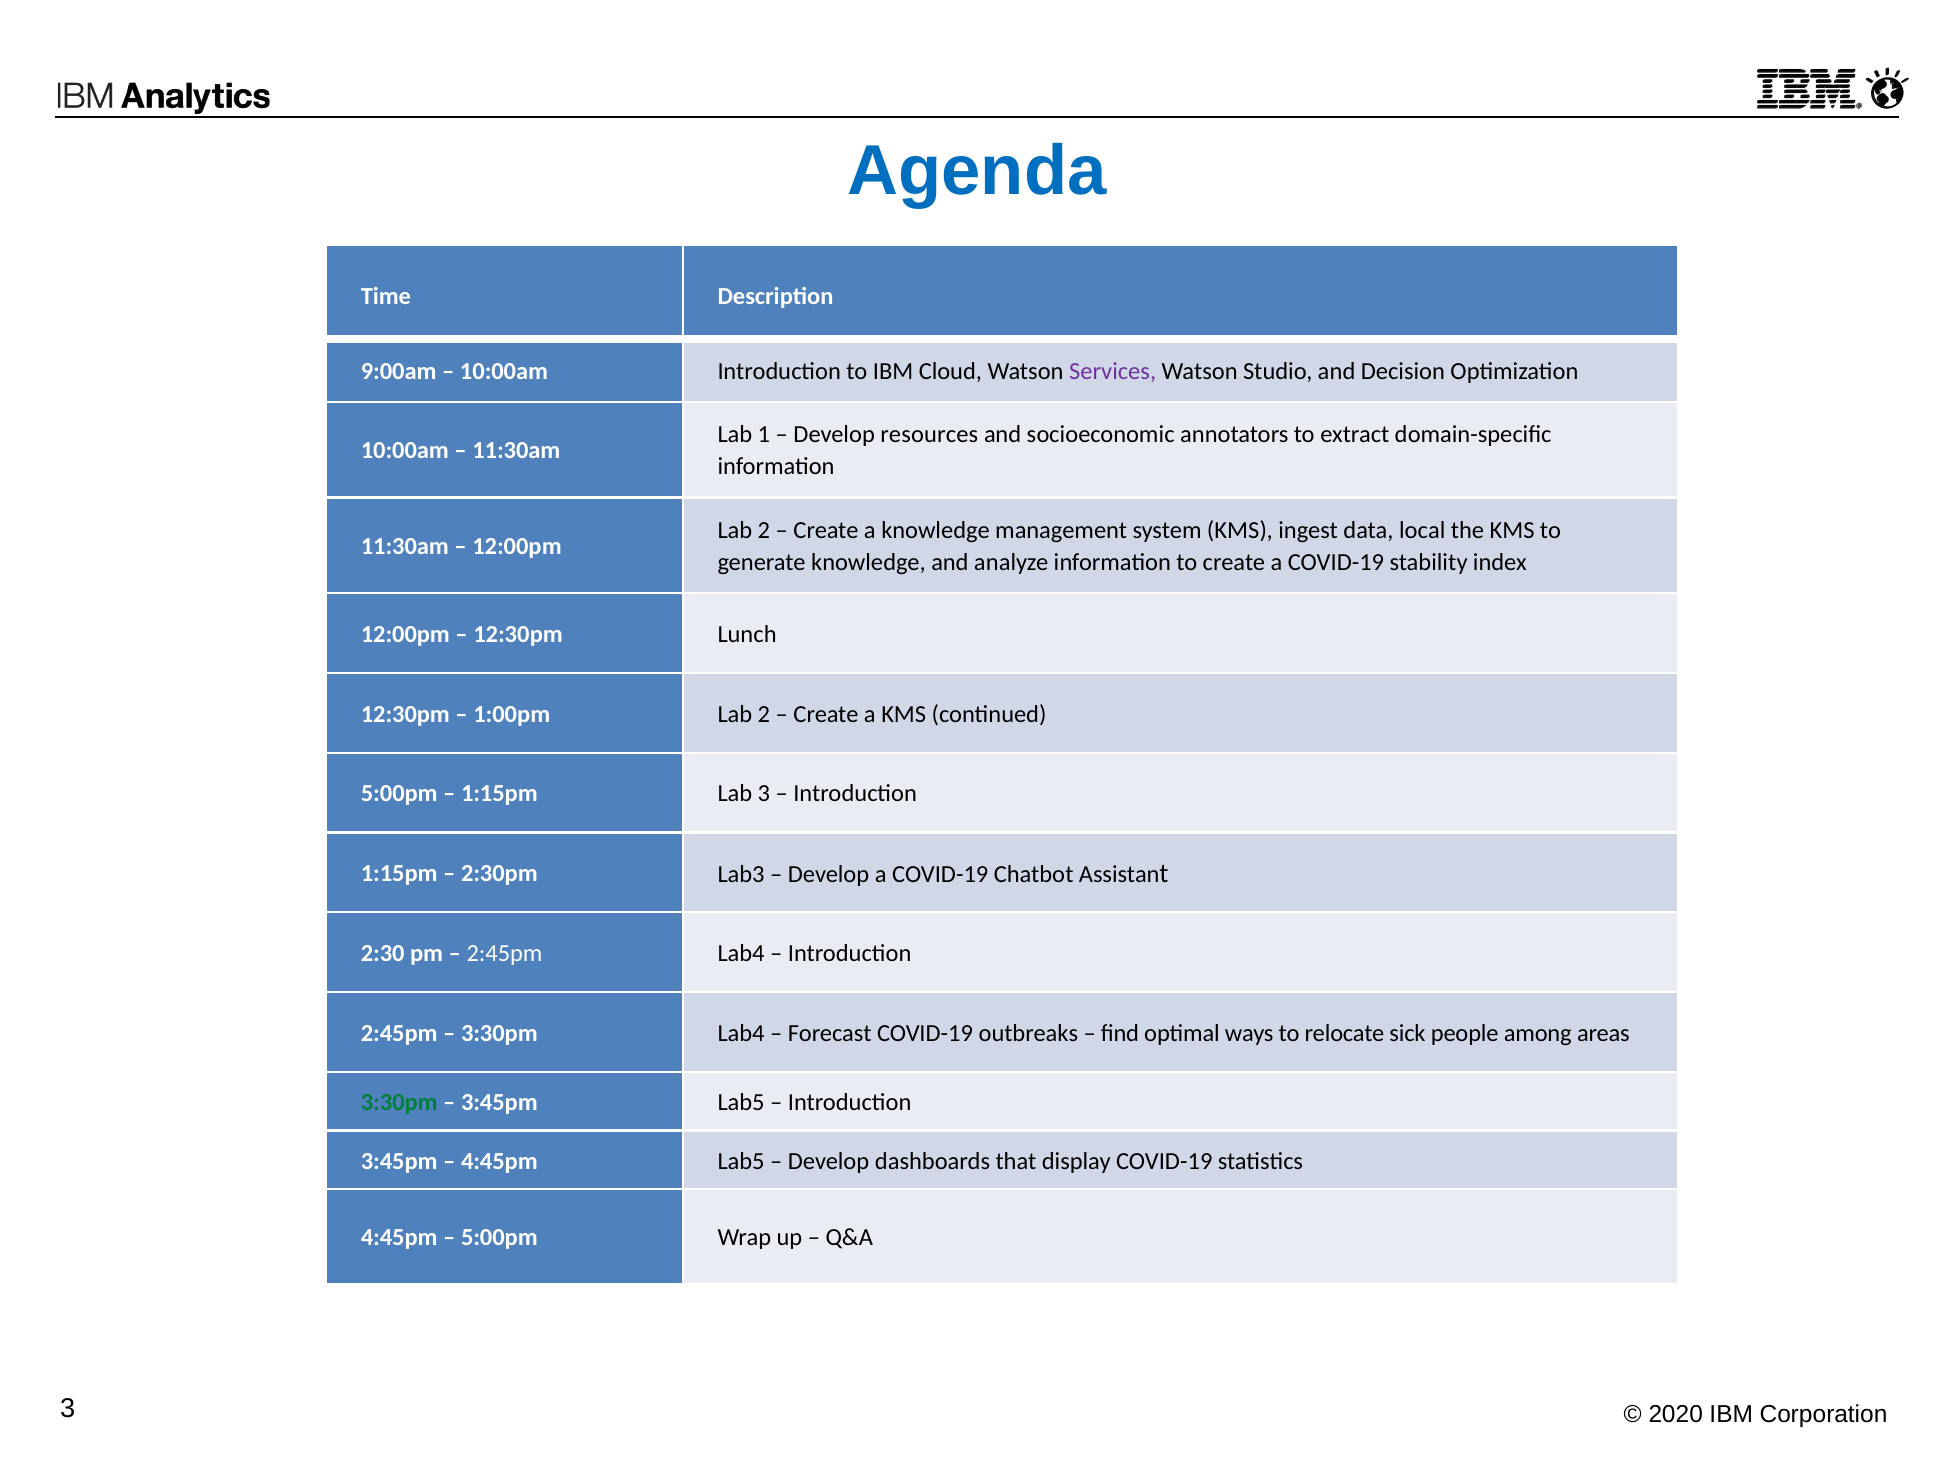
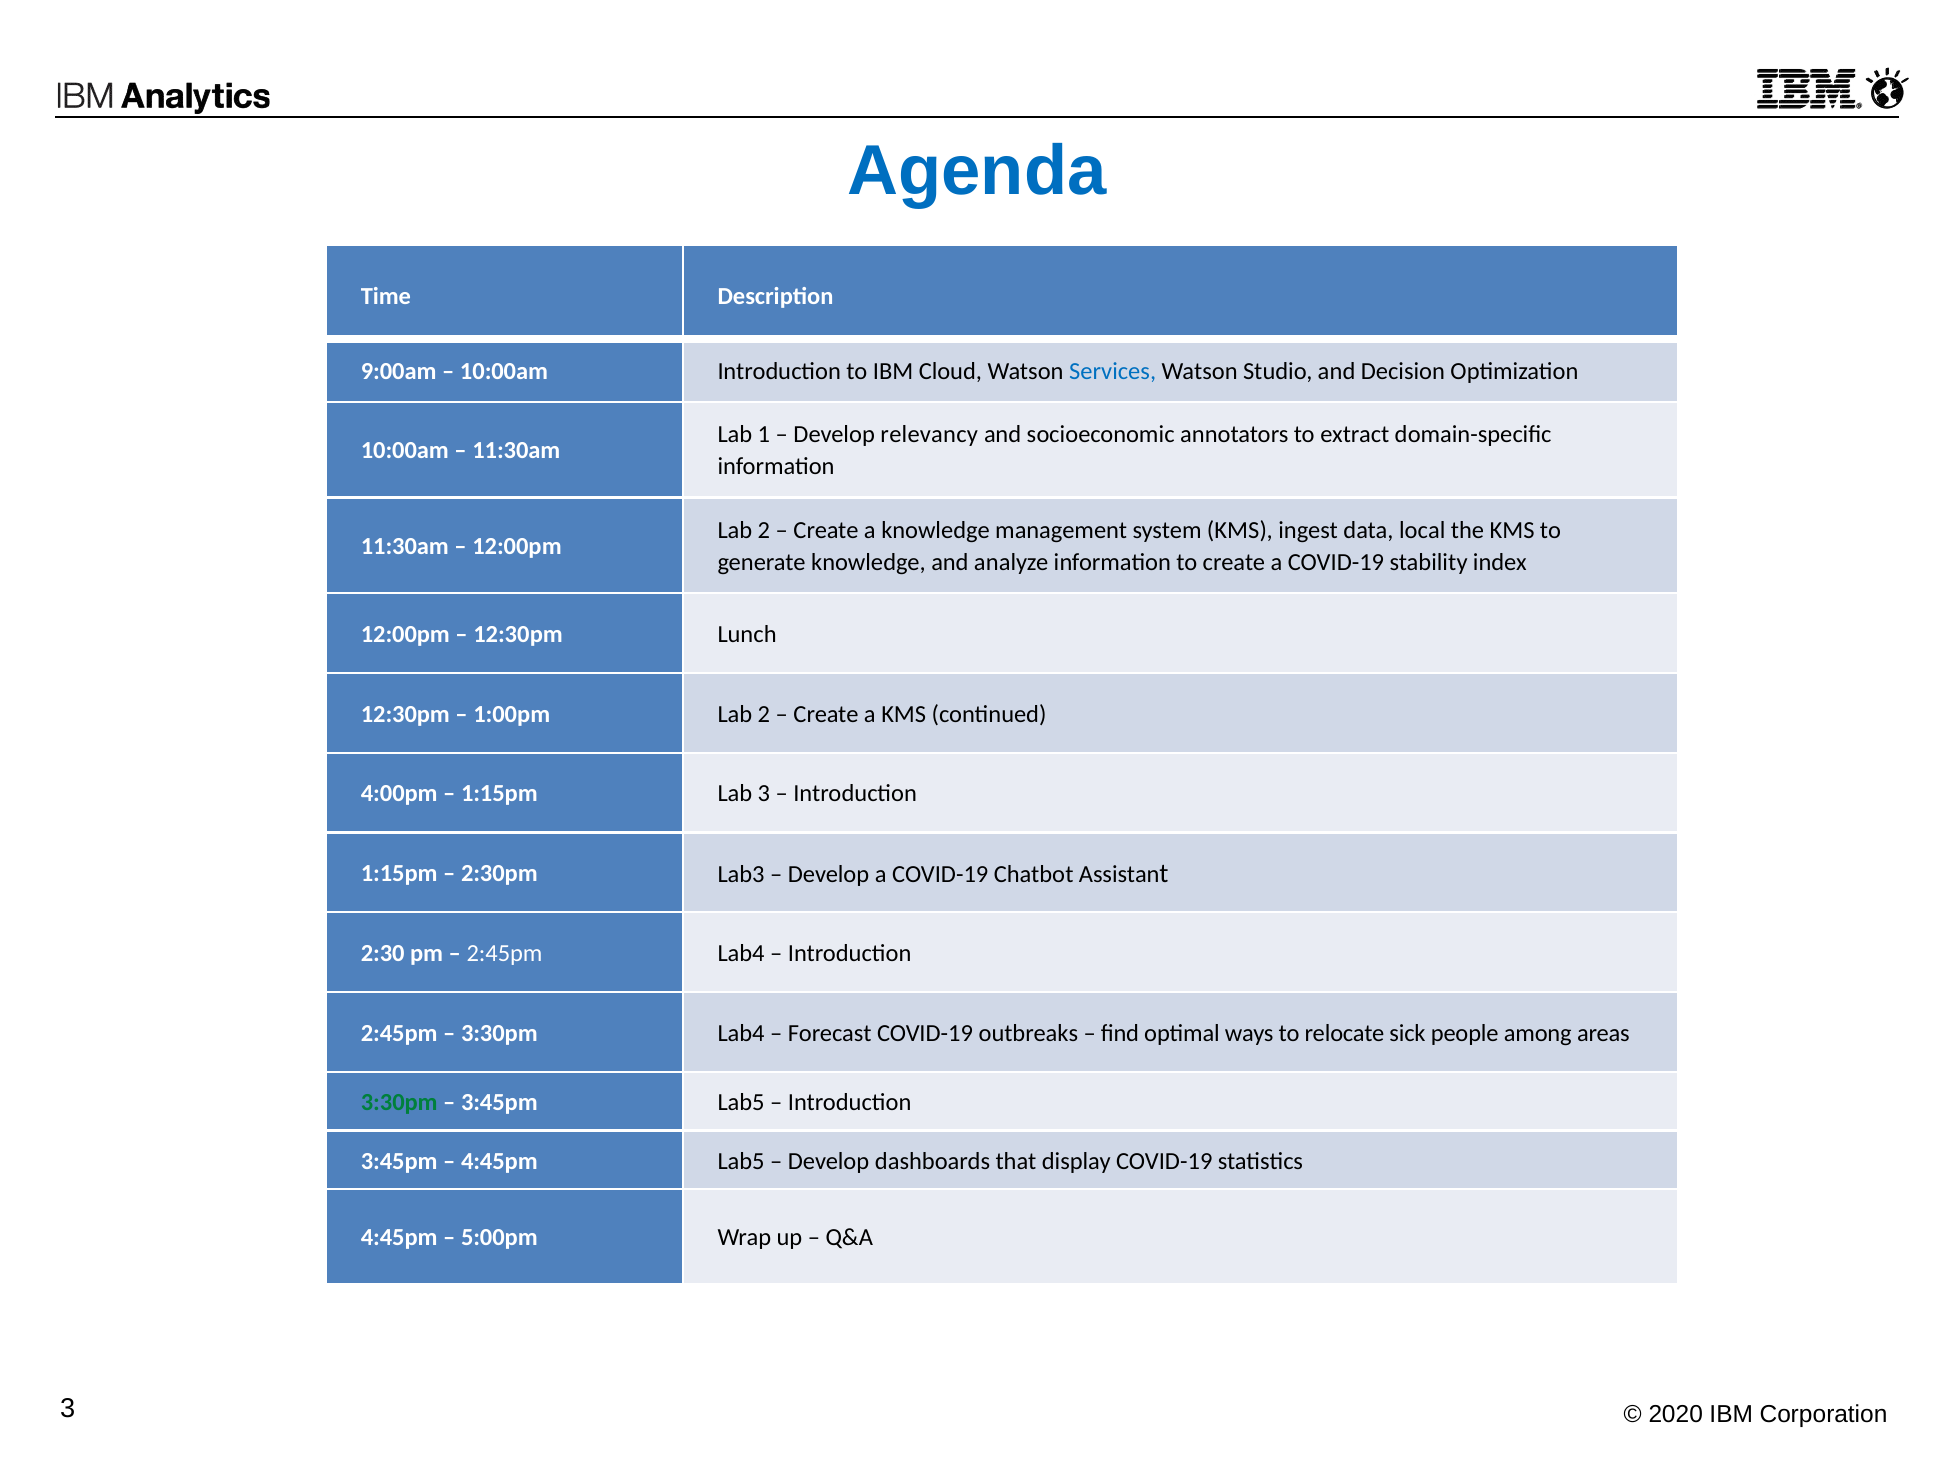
Services colour: purple -> blue
resources: resources -> relevancy
5:00pm at (399, 794): 5:00pm -> 4:00pm
